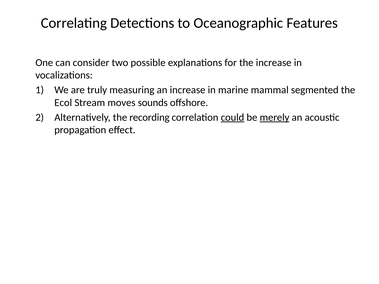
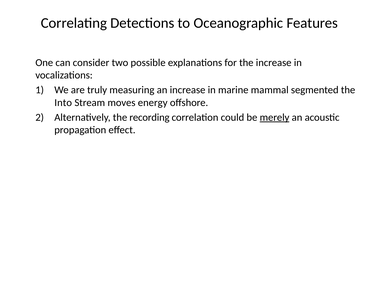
Ecol: Ecol -> Into
sounds: sounds -> energy
could underline: present -> none
